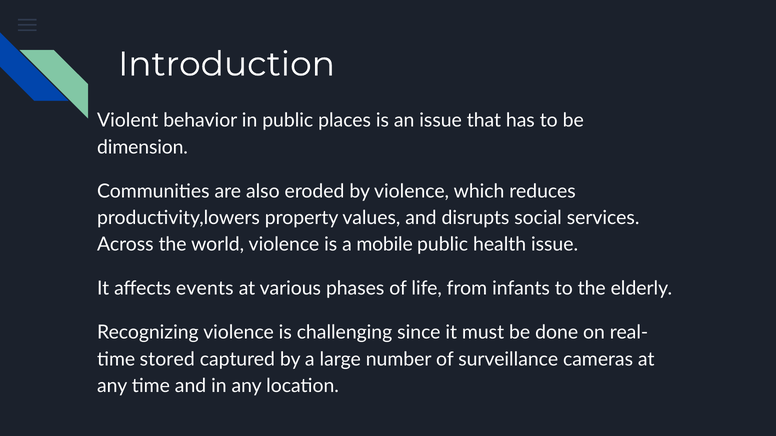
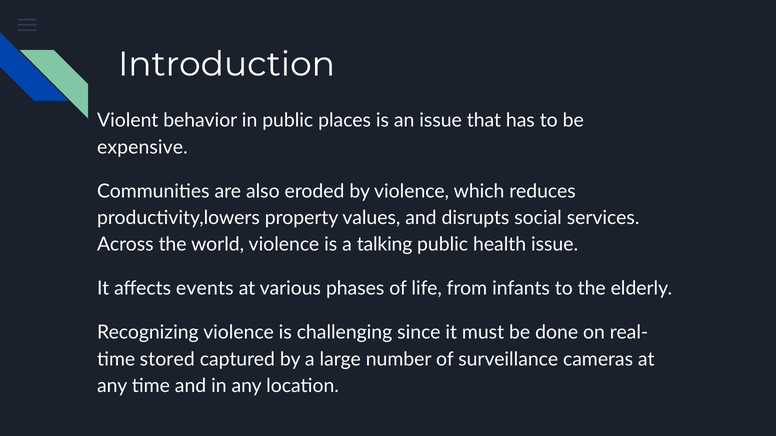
dimension: dimension -> expensive
mobile: mobile -> talking
